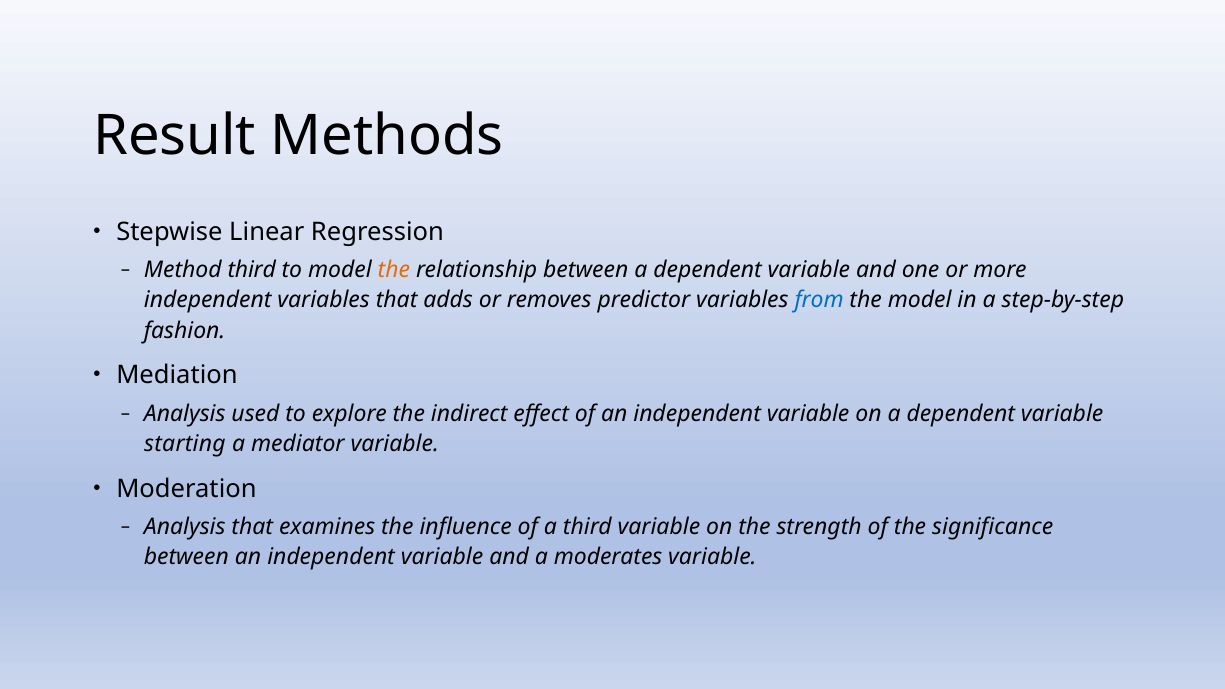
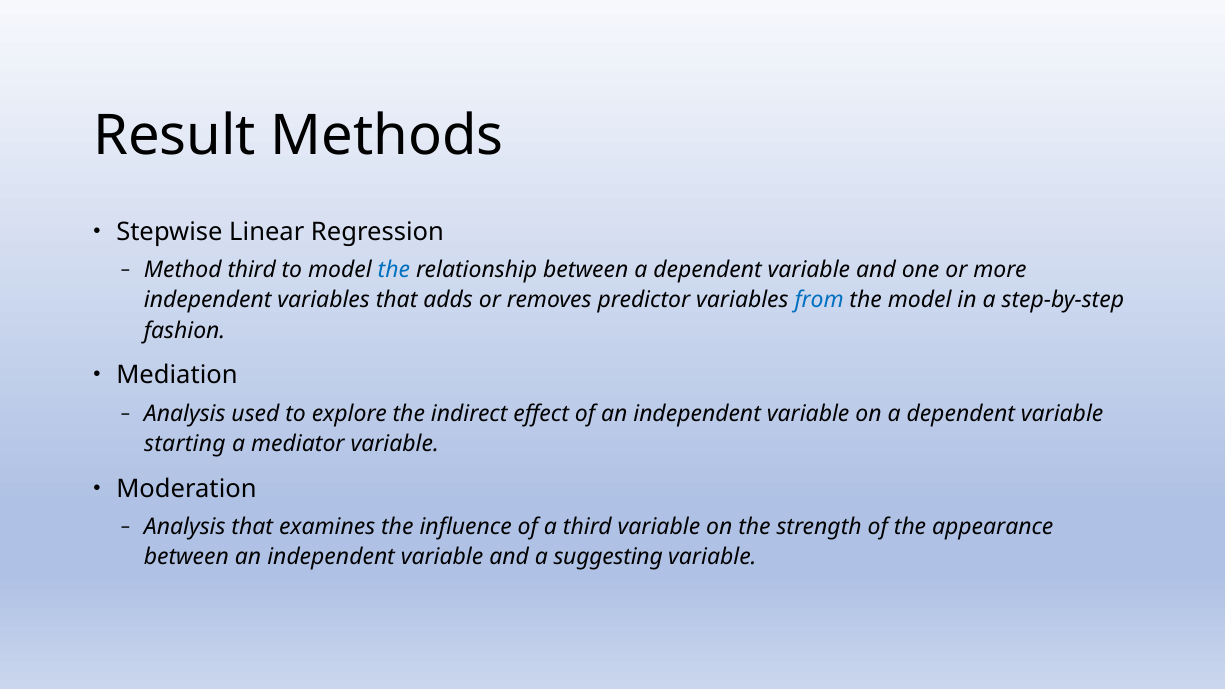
the at (394, 270) colour: orange -> blue
significance: significance -> appearance
moderates: moderates -> suggesting
